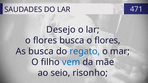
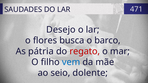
busca o flores: flores -> barco
As busca: busca -> pátria
regato colour: blue -> red
risonho: risonho -> dolente
